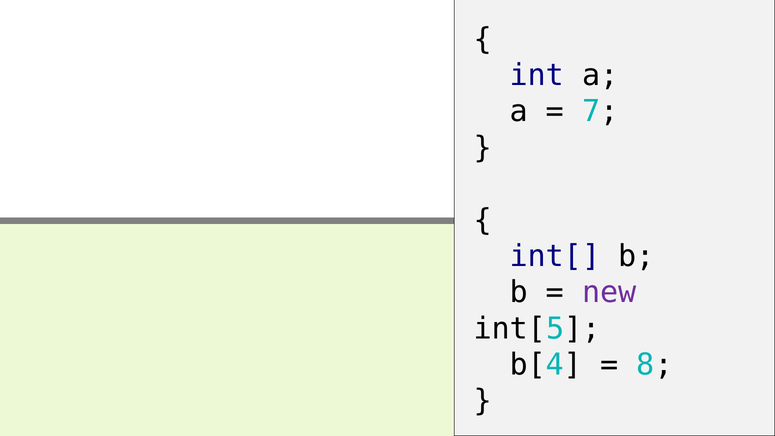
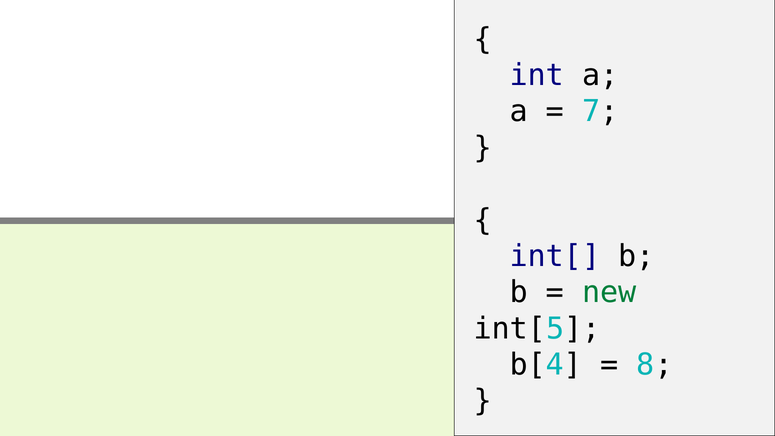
new colour: purple -> green
